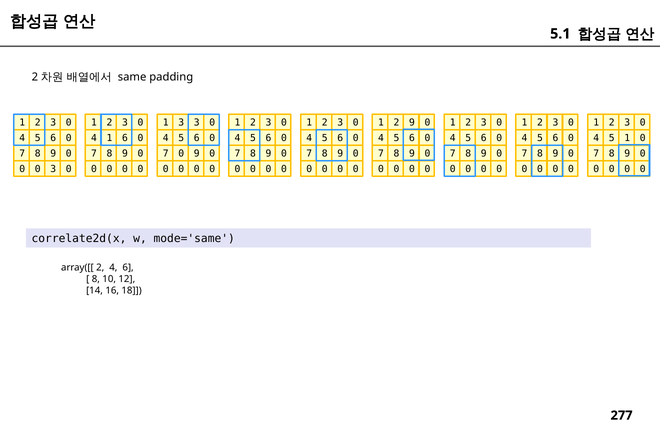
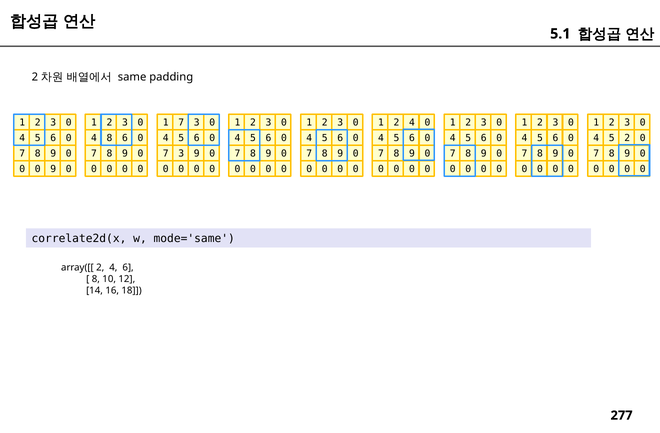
1 3: 3 -> 7
1 2 9: 9 -> 4
4 1: 1 -> 8
5 1: 1 -> 2
0 at (181, 154): 0 -> 3
0 3: 3 -> 9
